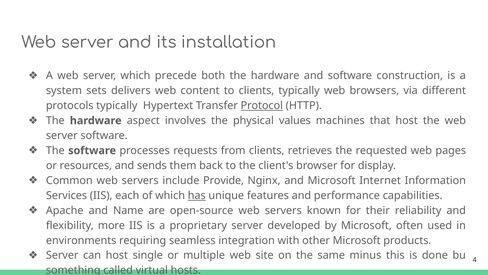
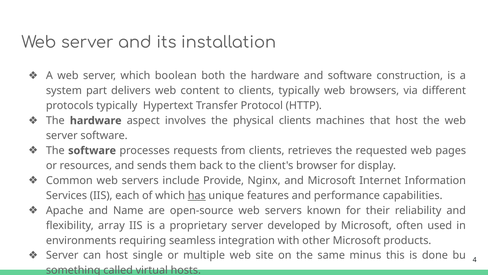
precede: precede -> boolean
sets: sets -> part
Protocol underline: present -> none
physical values: values -> clients
more: more -> array
